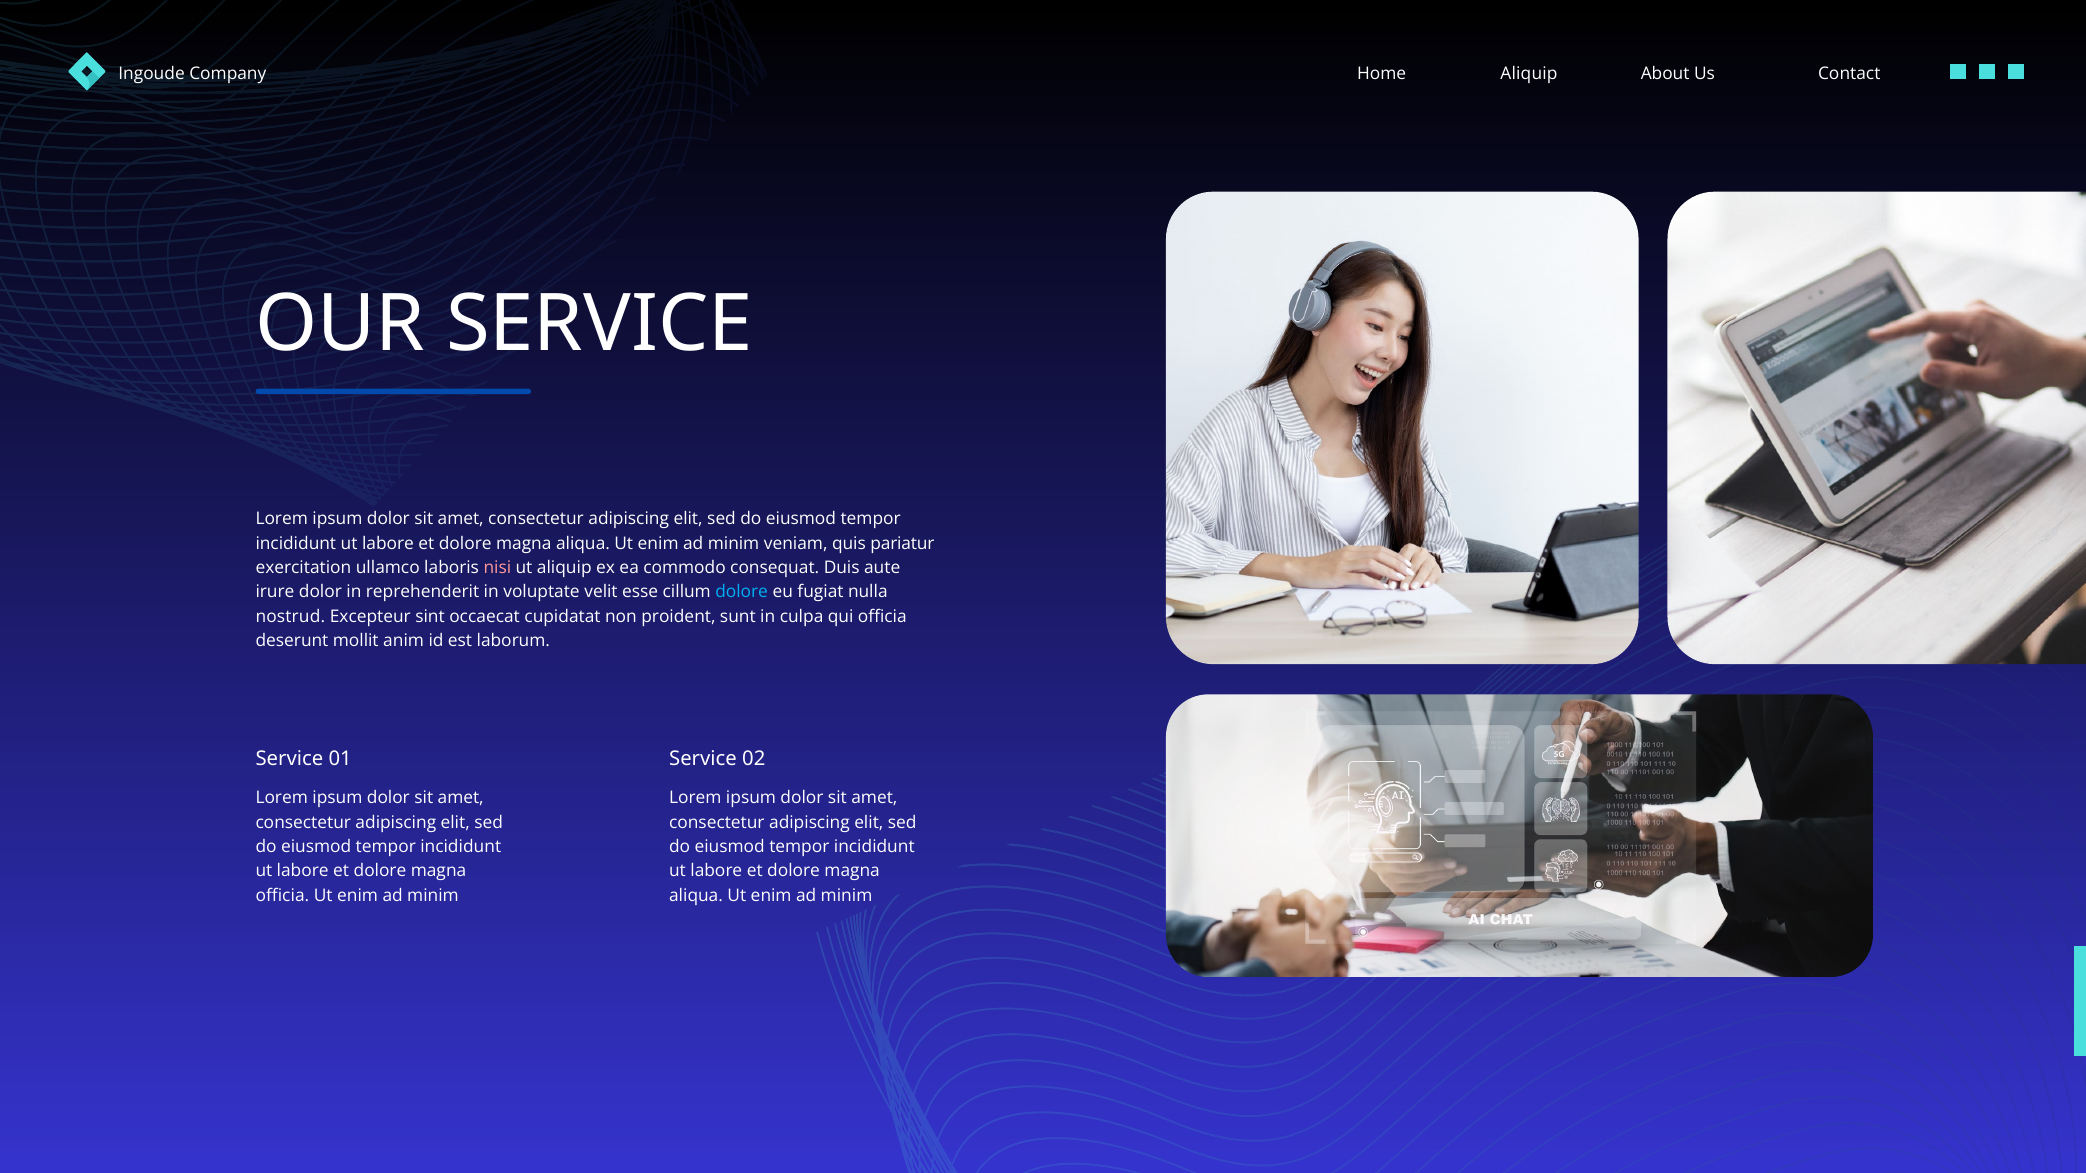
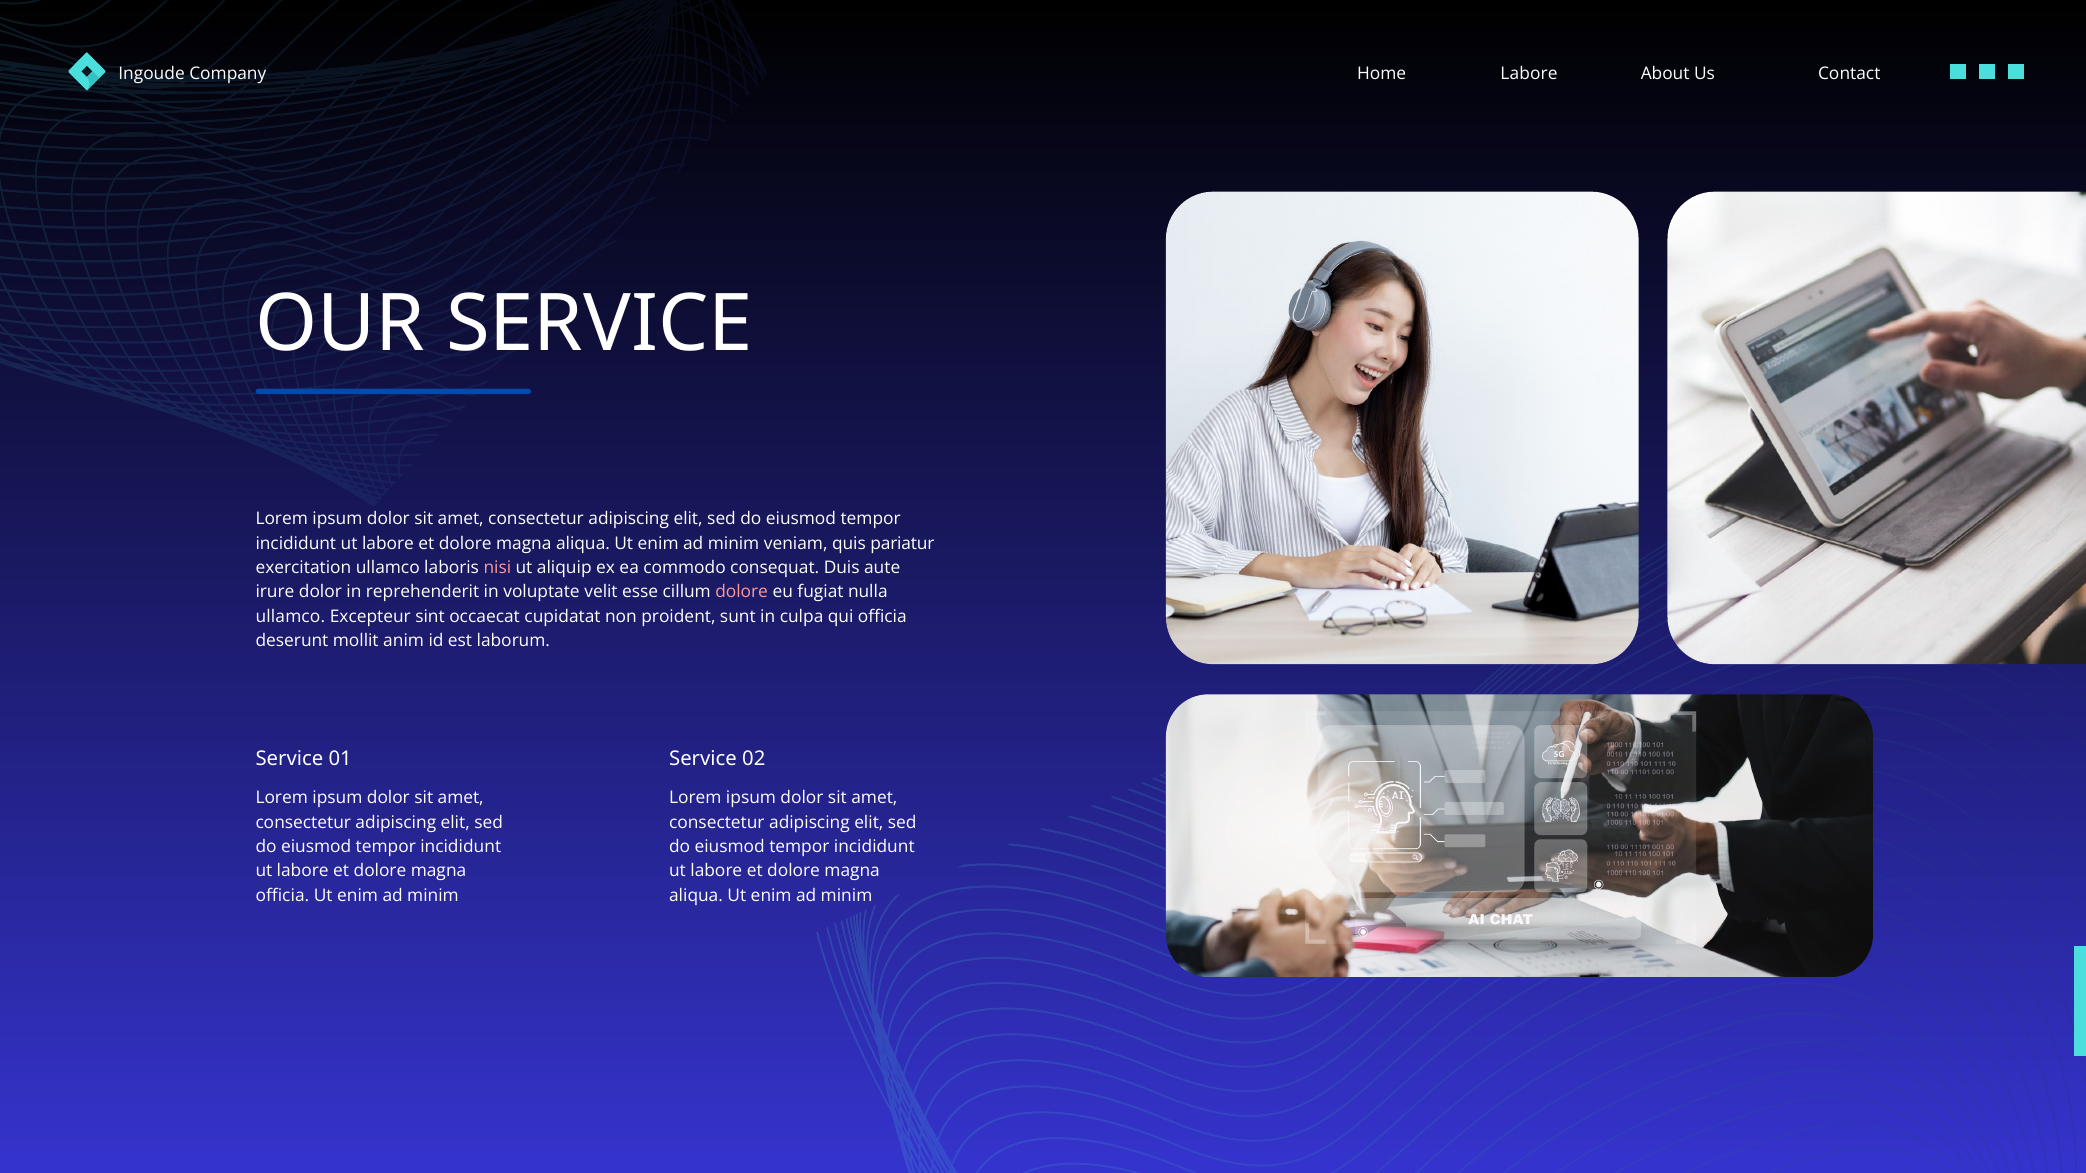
Aliquip at (1529, 74): Aliquip -> Labore
dolore at (742, 592) colour: light blue -> pink
nostrud at (290, 617): nostrud -> ullamco
